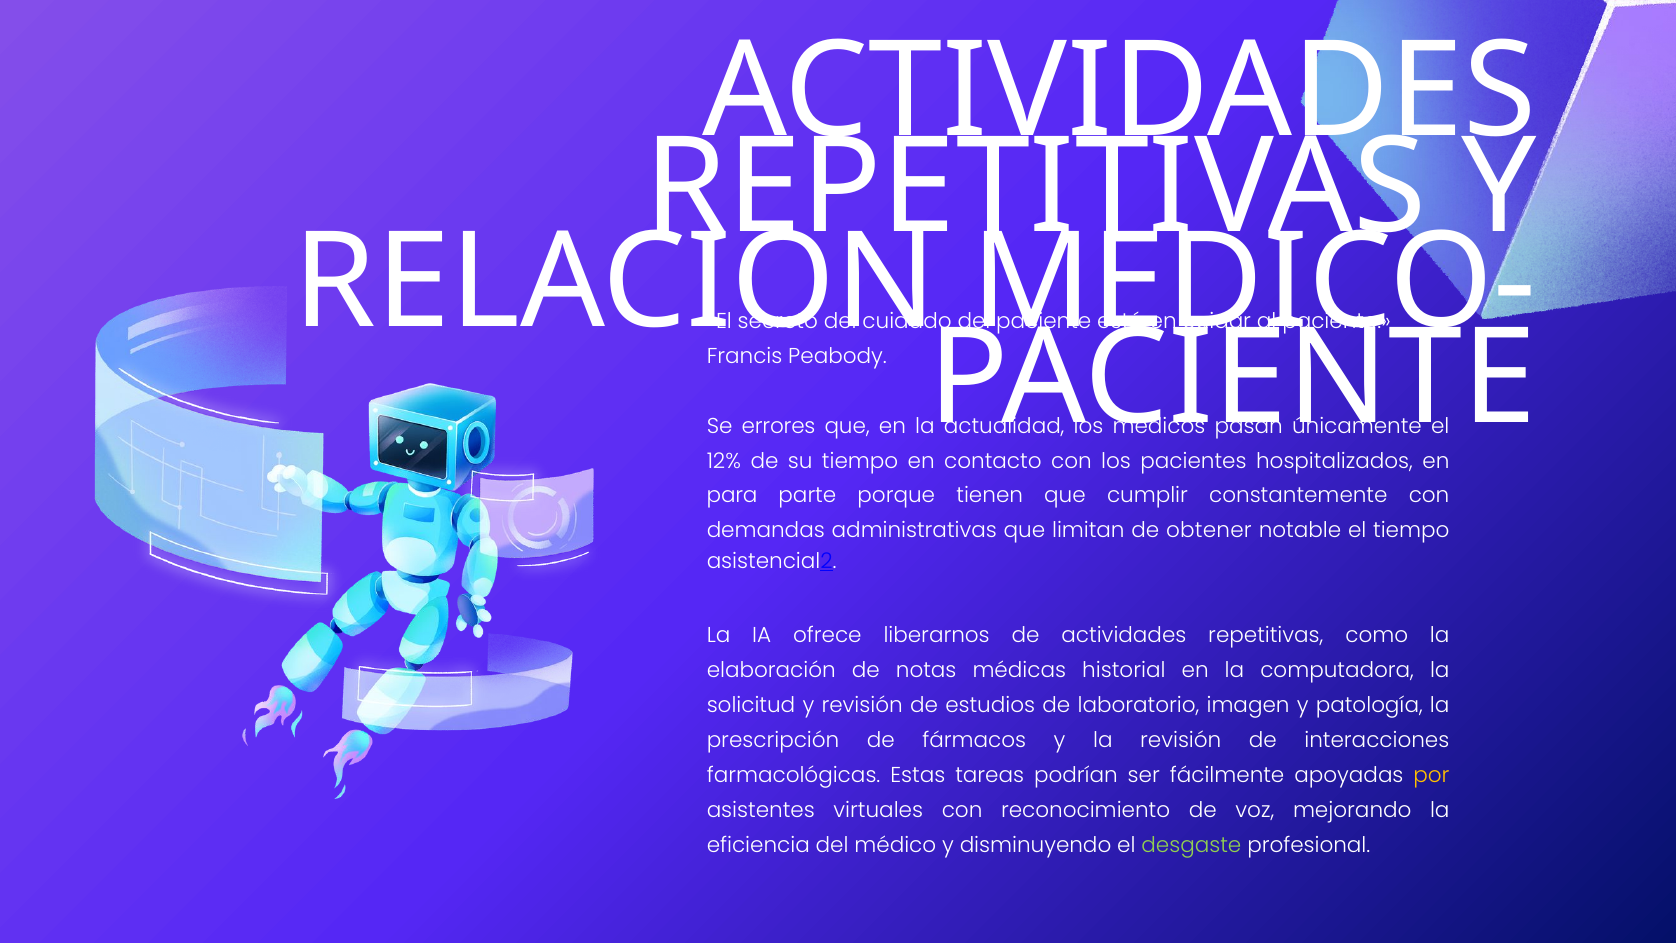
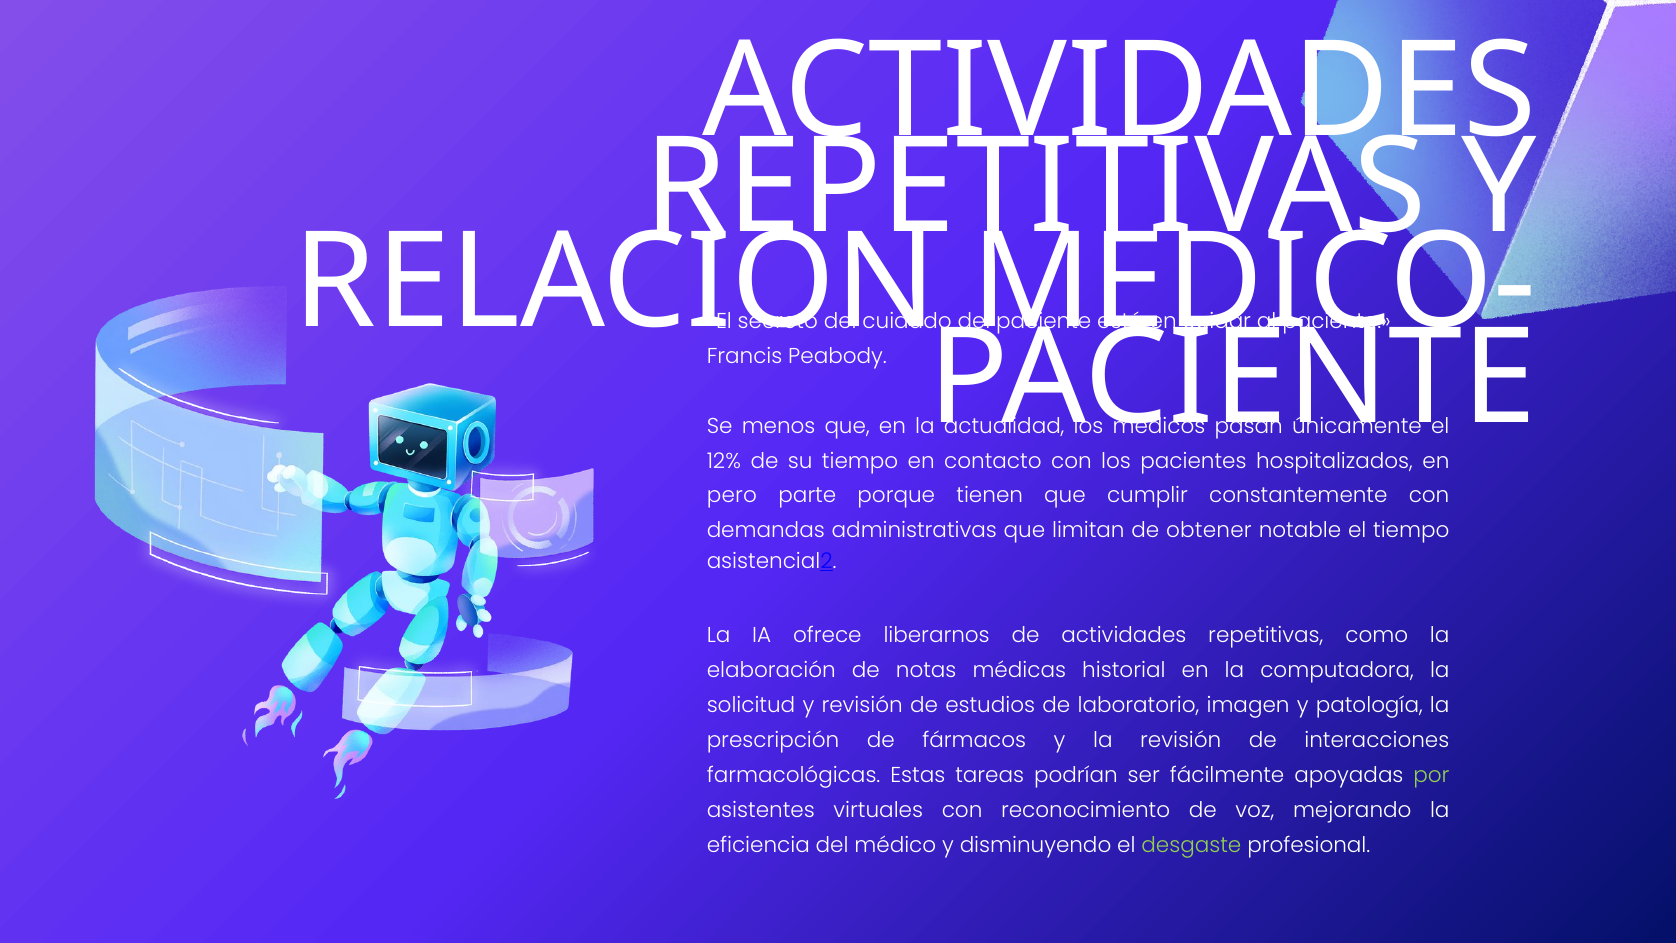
errores: errores -> menos
para: para -> pero
por colour: yellow -> light green
